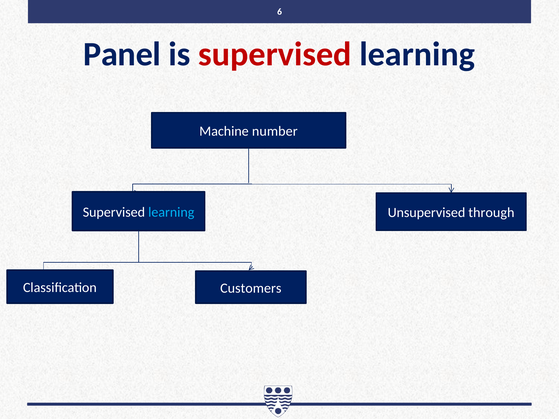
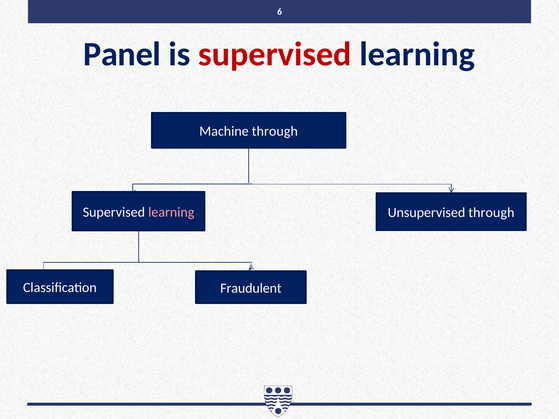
Machine number: number -> through
learning at (171, 212) colour: light blue -> pink
Customers: Customers -> Fraudulent
